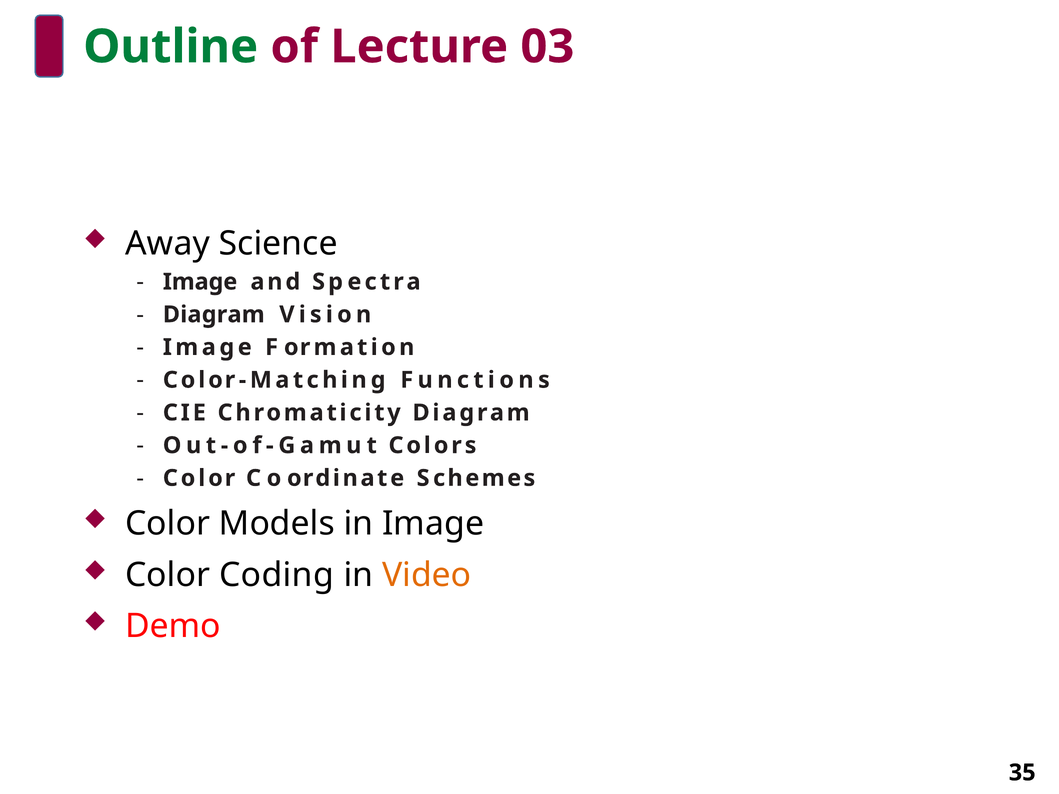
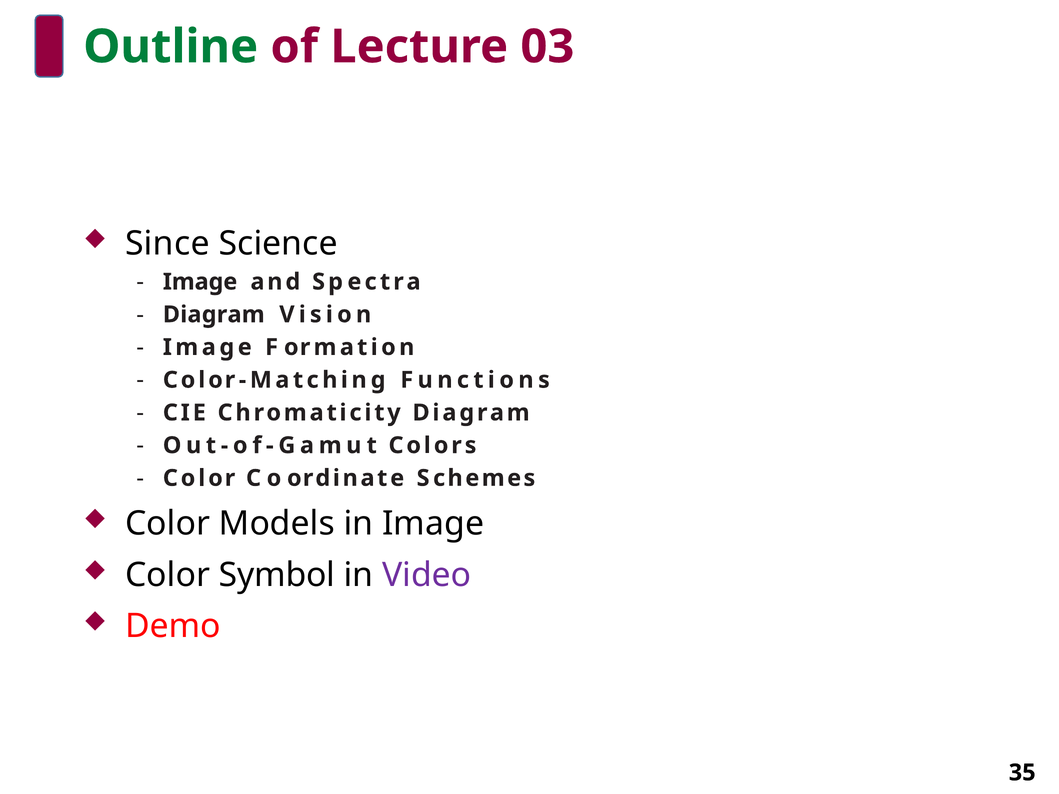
Away: Away -> Since
Coding: Coding -> Symbol
Video colour: orange -> purple
